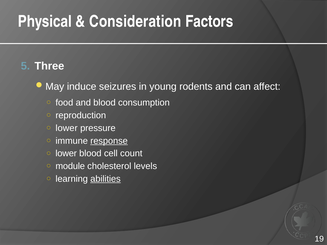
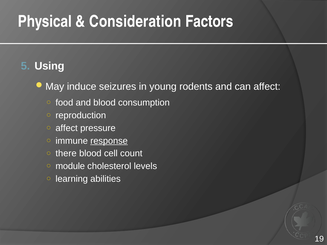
Three: Three -> Using
lower at (67, 128): lower -> affect
lower at (66, 154): lower -> there
abilities underline: present -> none
